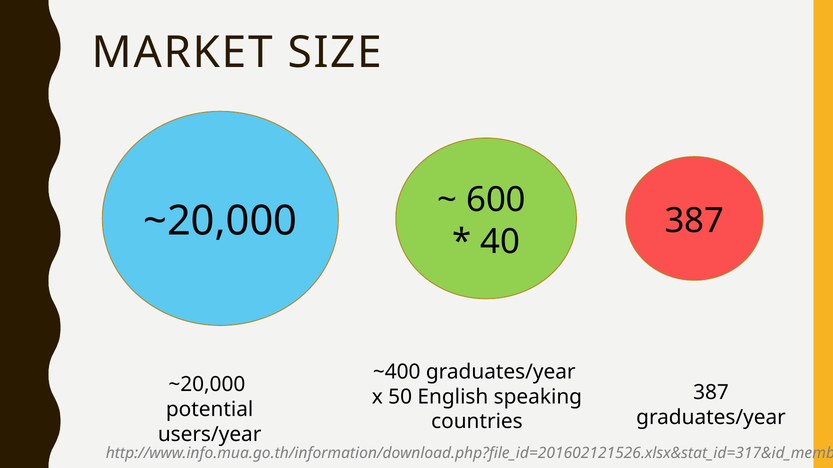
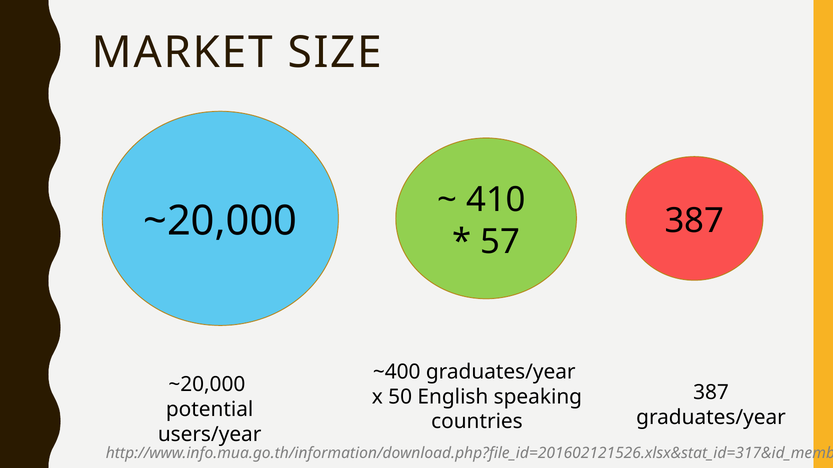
600: 600 -> 410
40: 40 -> 57
